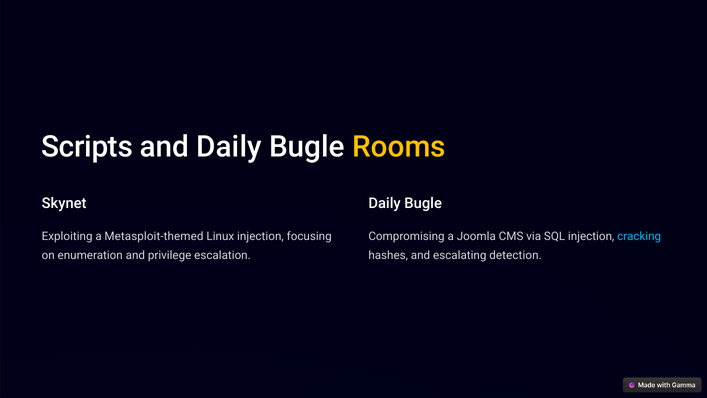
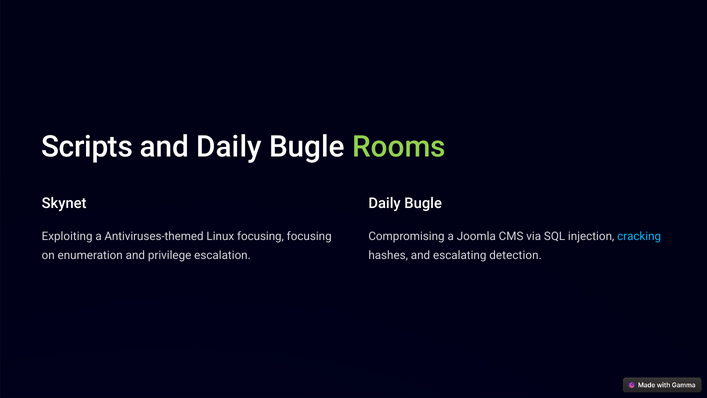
Rooms colour: yellow -> light green
Metasploit-themed: Metasploit-themed -> Antiviruses-themed
Linux injection: injection -> focusing
